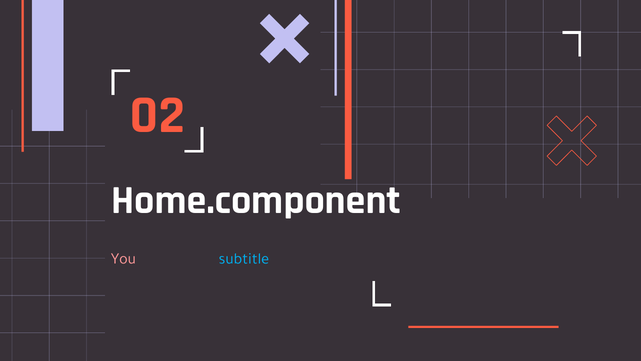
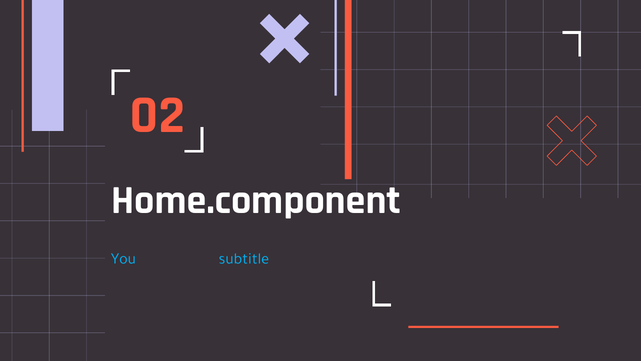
You at (123, 258) colour: pink -> light blue
